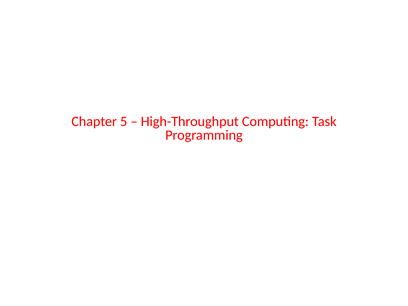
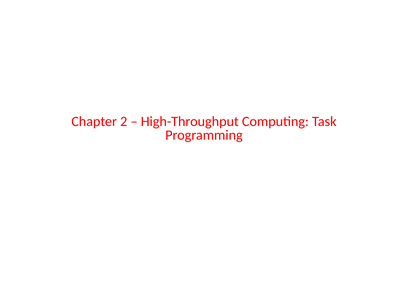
5: 5 -> 2
